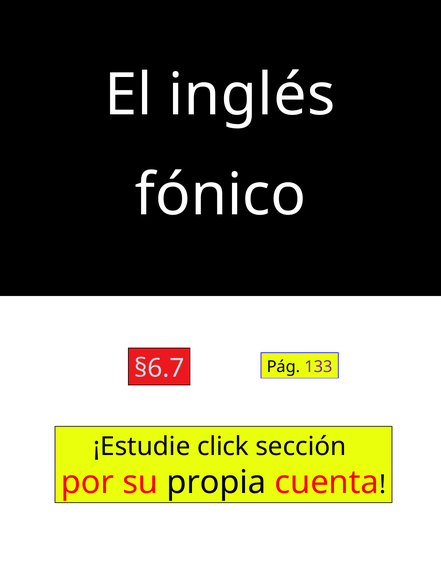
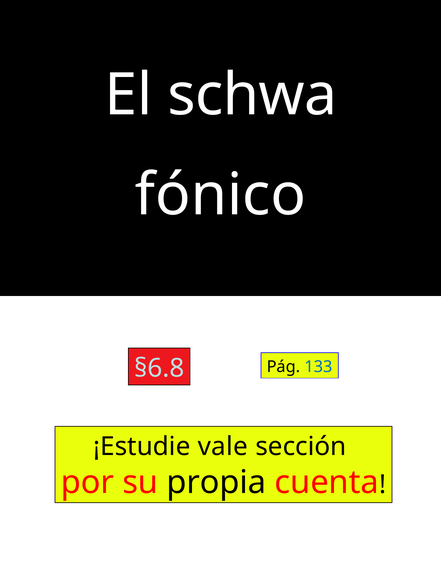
inglés: inglés -> schwa
§6.7: §6.7 -> §6.8
133 colour: purple -> blue
click: click -> vale
